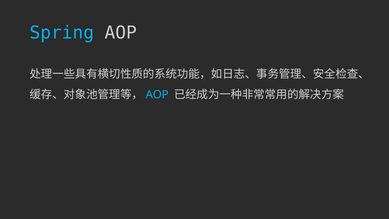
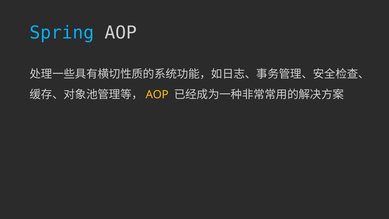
AOP at (157, 95) colour: light blue -> yellow
